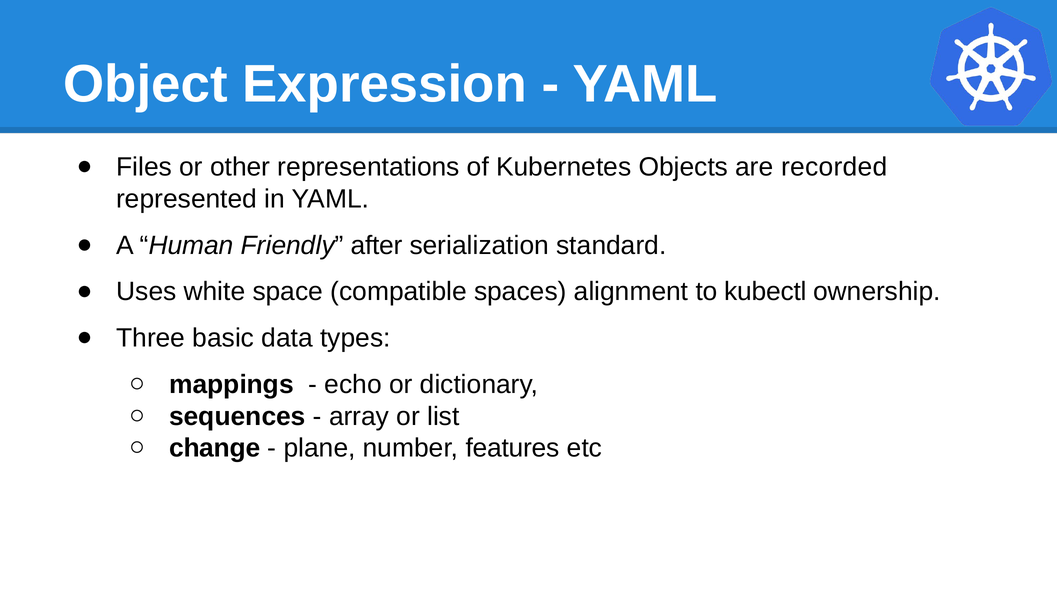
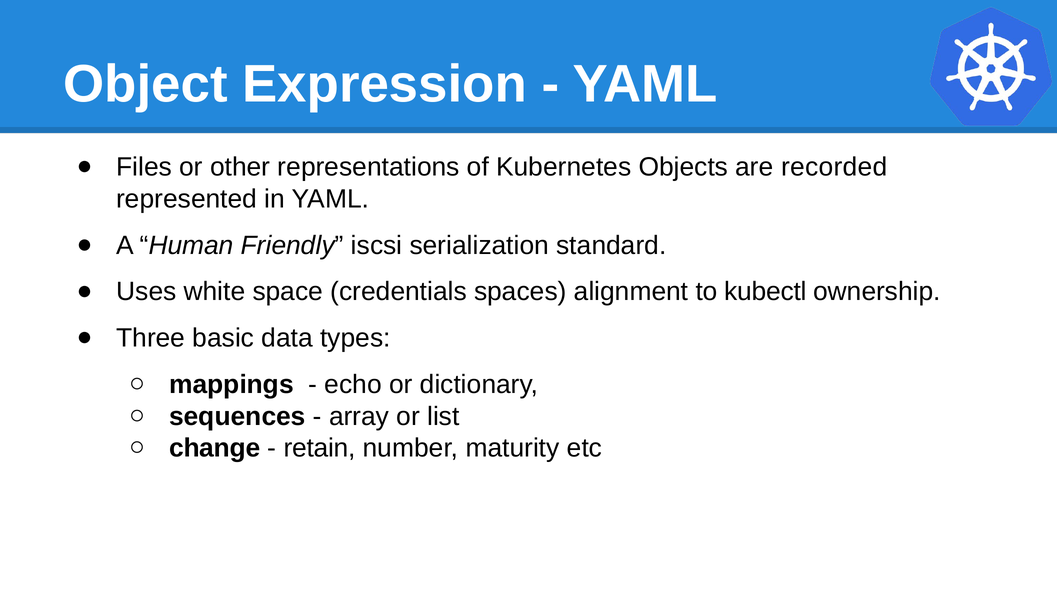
after: after -> iscsi
compatible: compatible -> credentials
plane: plane -> retain
features: features -> maturity
